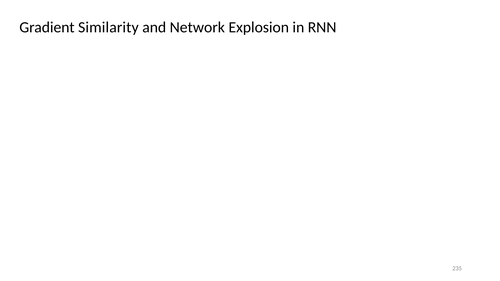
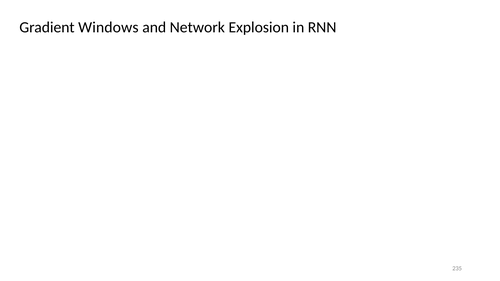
Similarity: Similarity -> Windows
